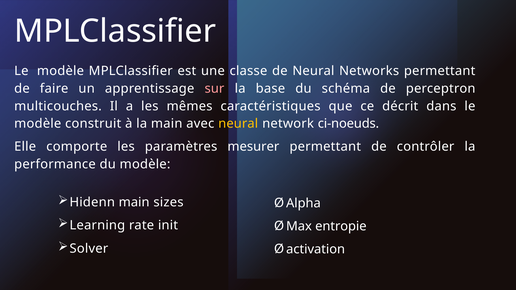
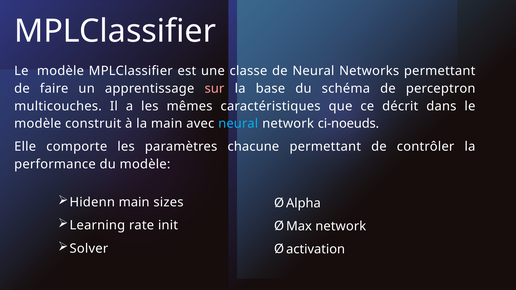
neural at (238, 124) colour: yellow -> light blue
mesurer: mesurer -> chacune
entropie at (341, 226): entropie -> network
